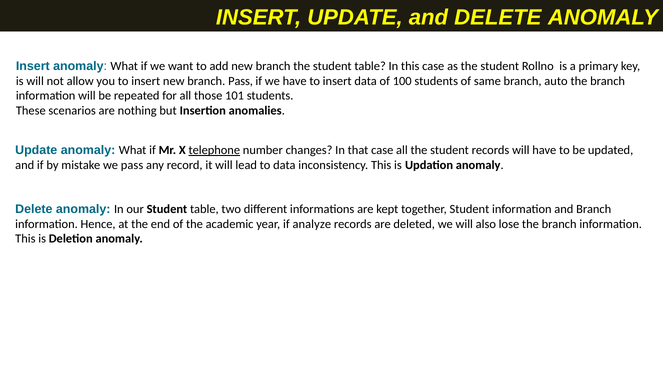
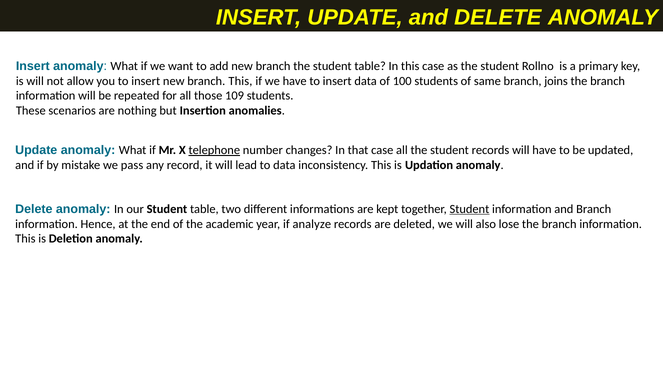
branch Pass: Pass -> This
auto: auto -> joins
101: 101 -> 109
Student at (469, 209) underline: none -> present
